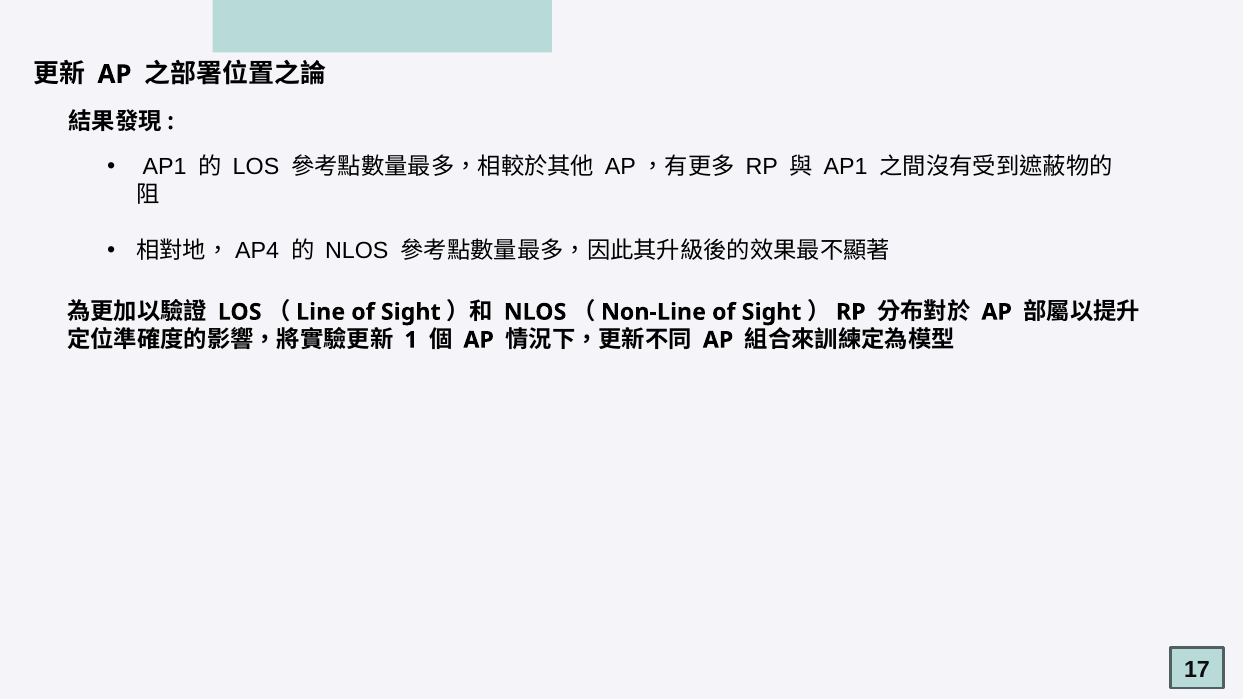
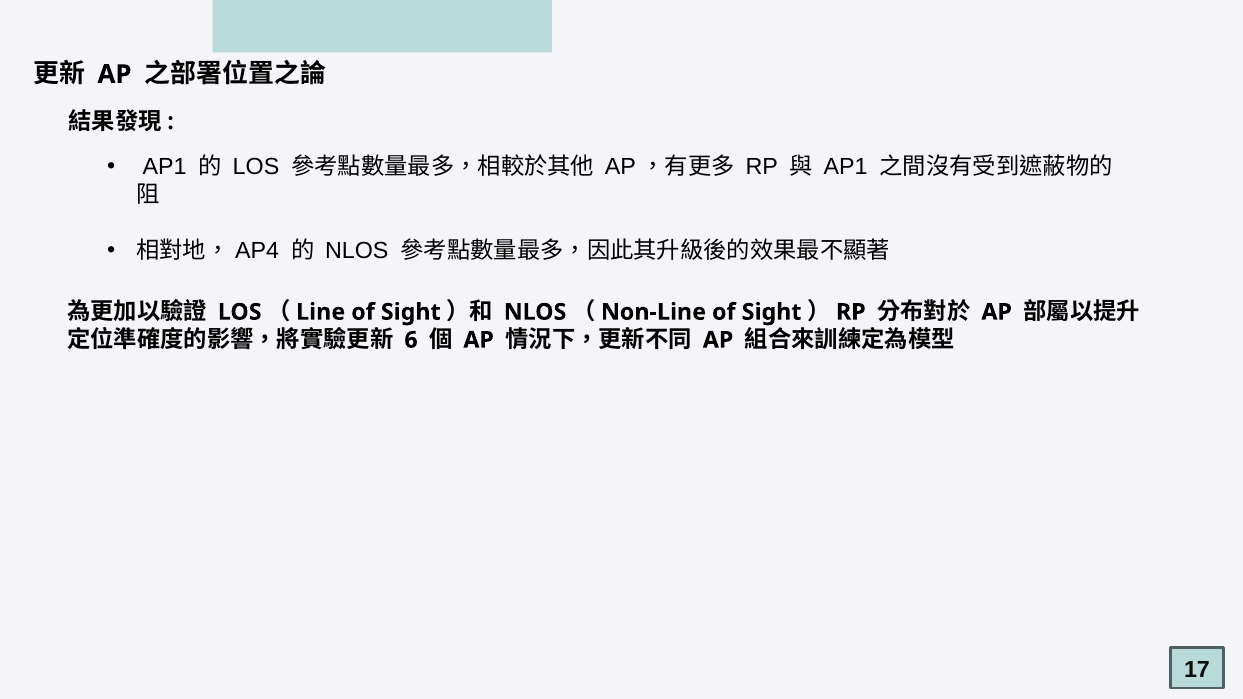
1: 1 -> 6
